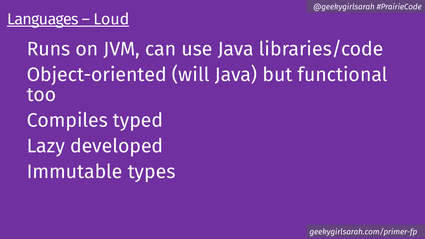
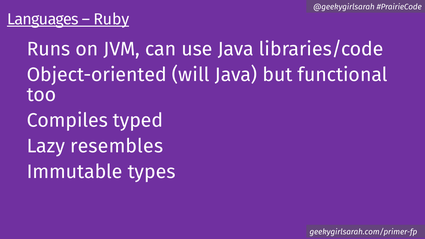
Loud: Loud -> Ruby
developed: developed -> resembles
